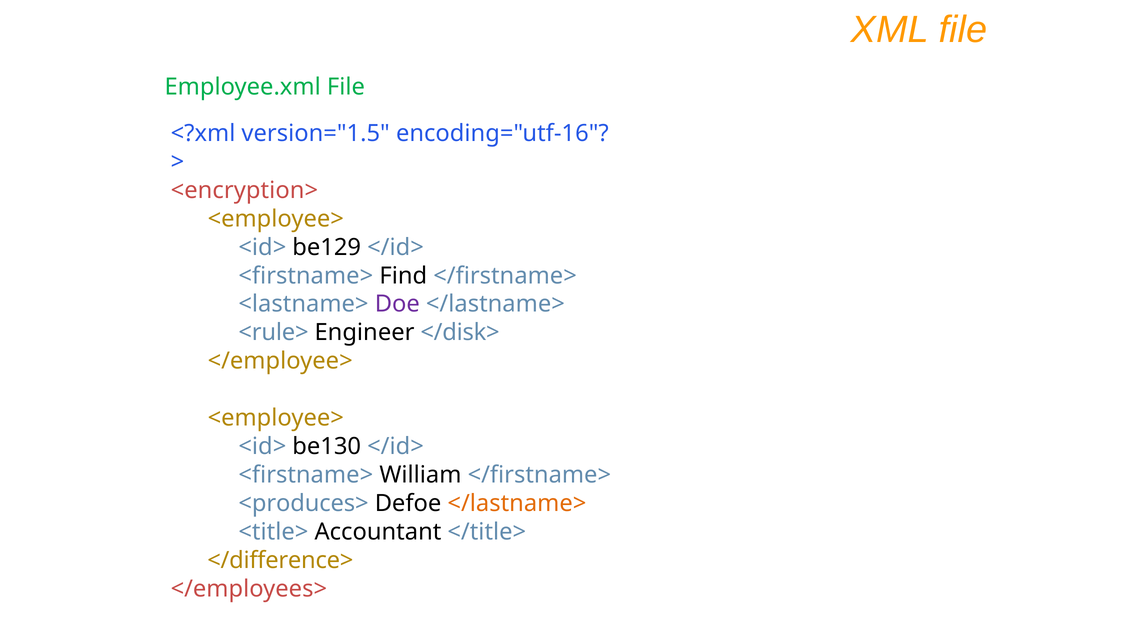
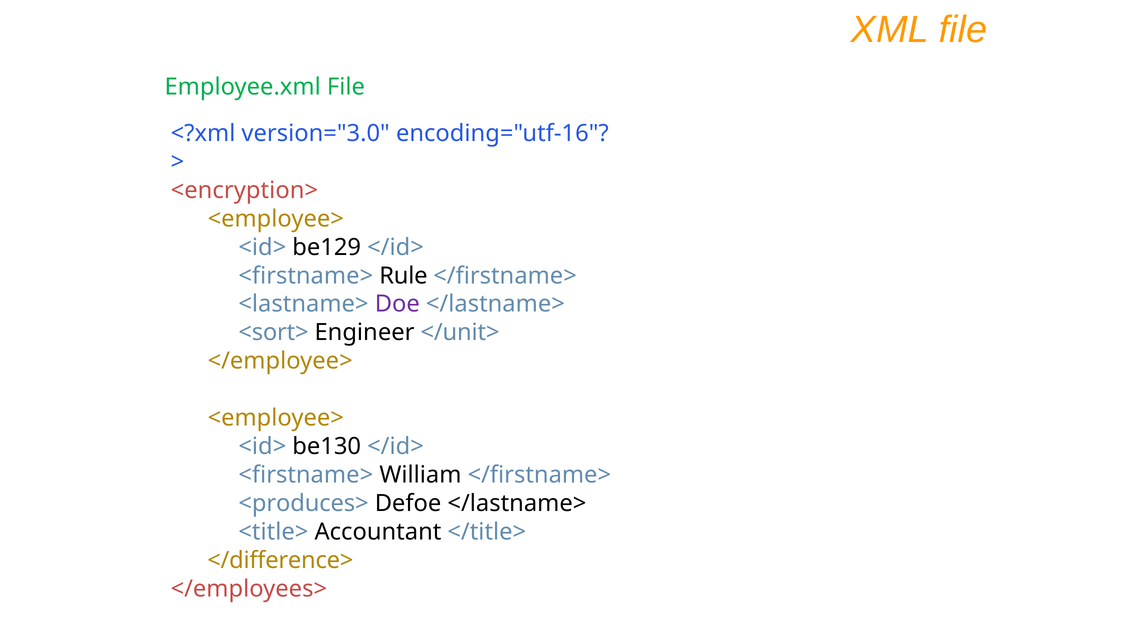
version="1.5: version="1.5 -> version="3.0
Find: Find -> Rule
<rule>: <rule> -> <sort>
</disk>: </disk> -> </unit>
</lastname> at (517, 503) colour: orange -> black
